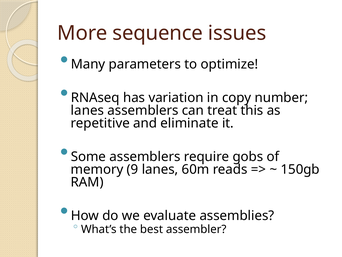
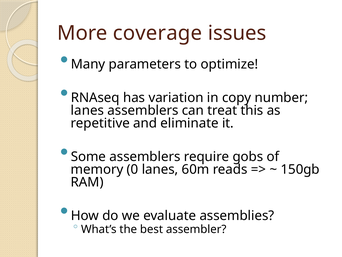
sequence: sequence -> coverage
9: 9 -> 0
